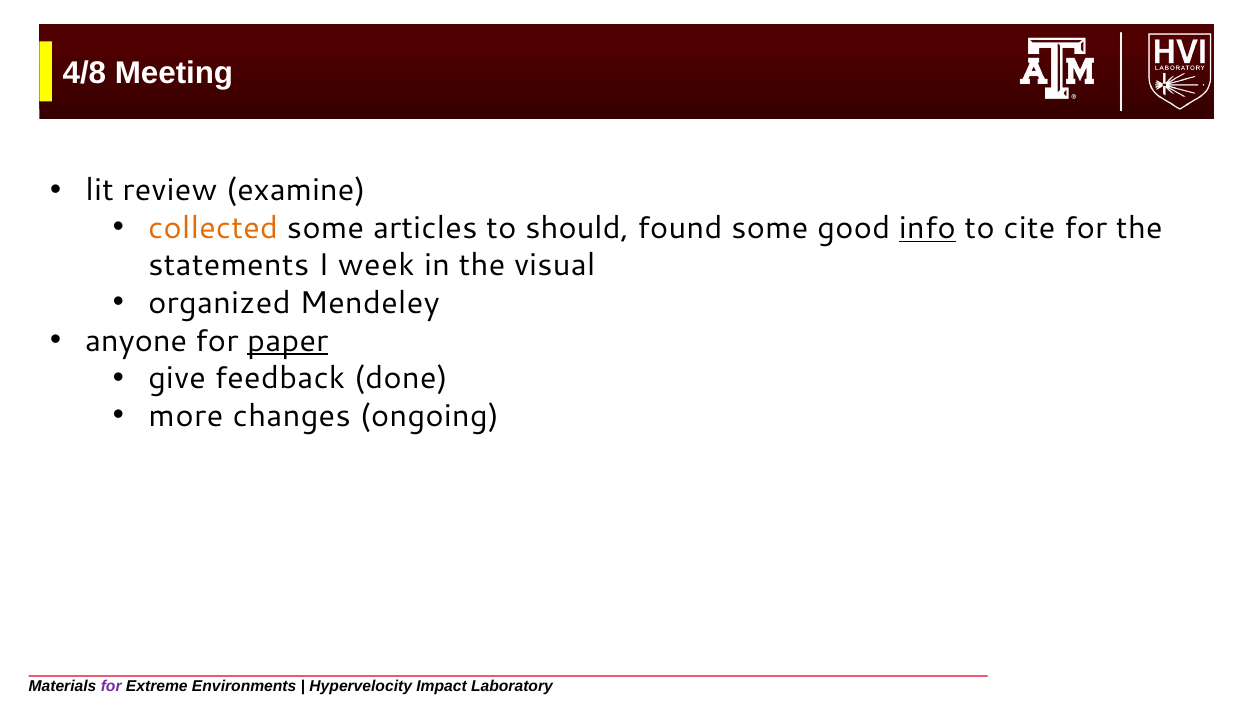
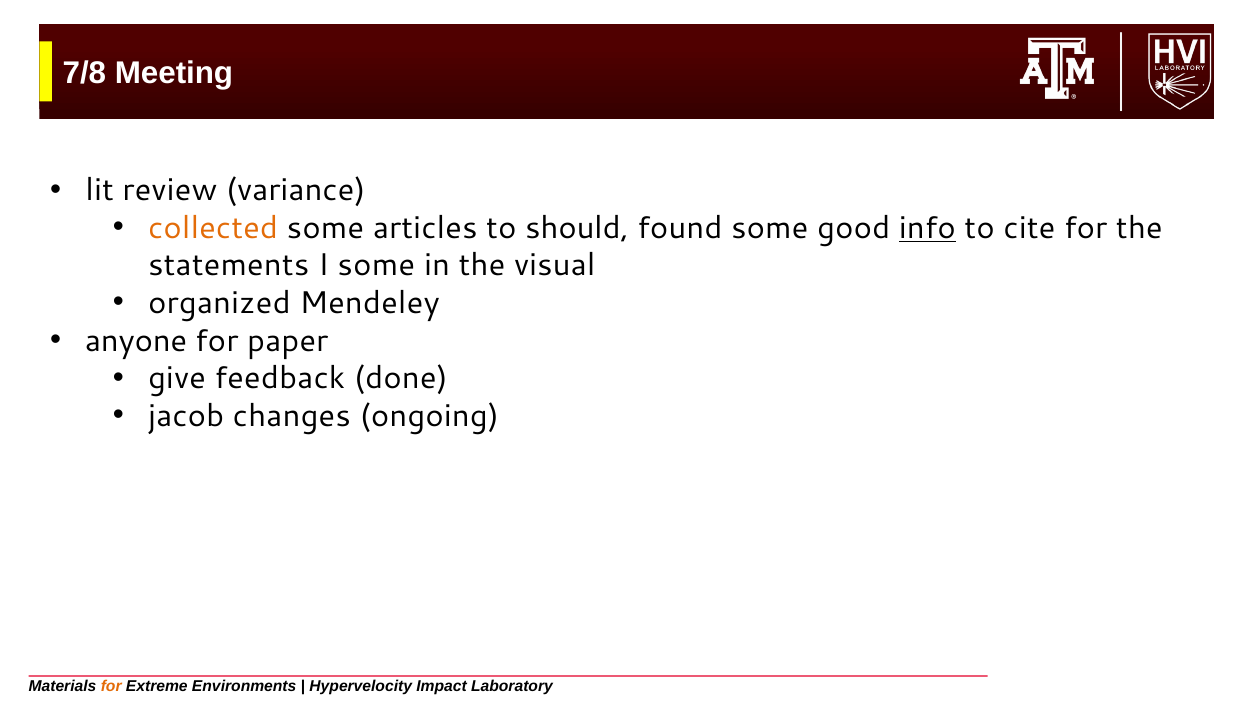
4/8: 4/8 -> 7/8
examine: examine -> variance
I week: week -> some
paper underline: present -> none
more: more -> jacob
for at (111, 687) colour: purple -> orange
